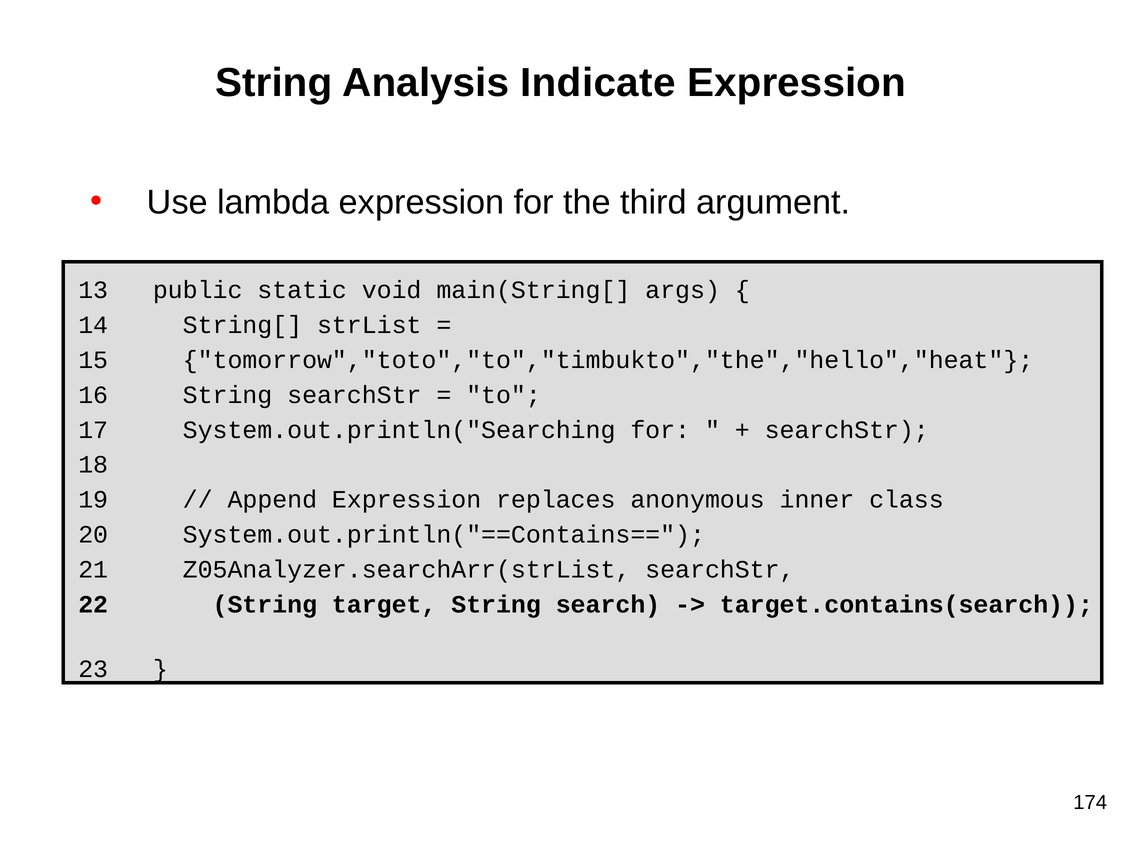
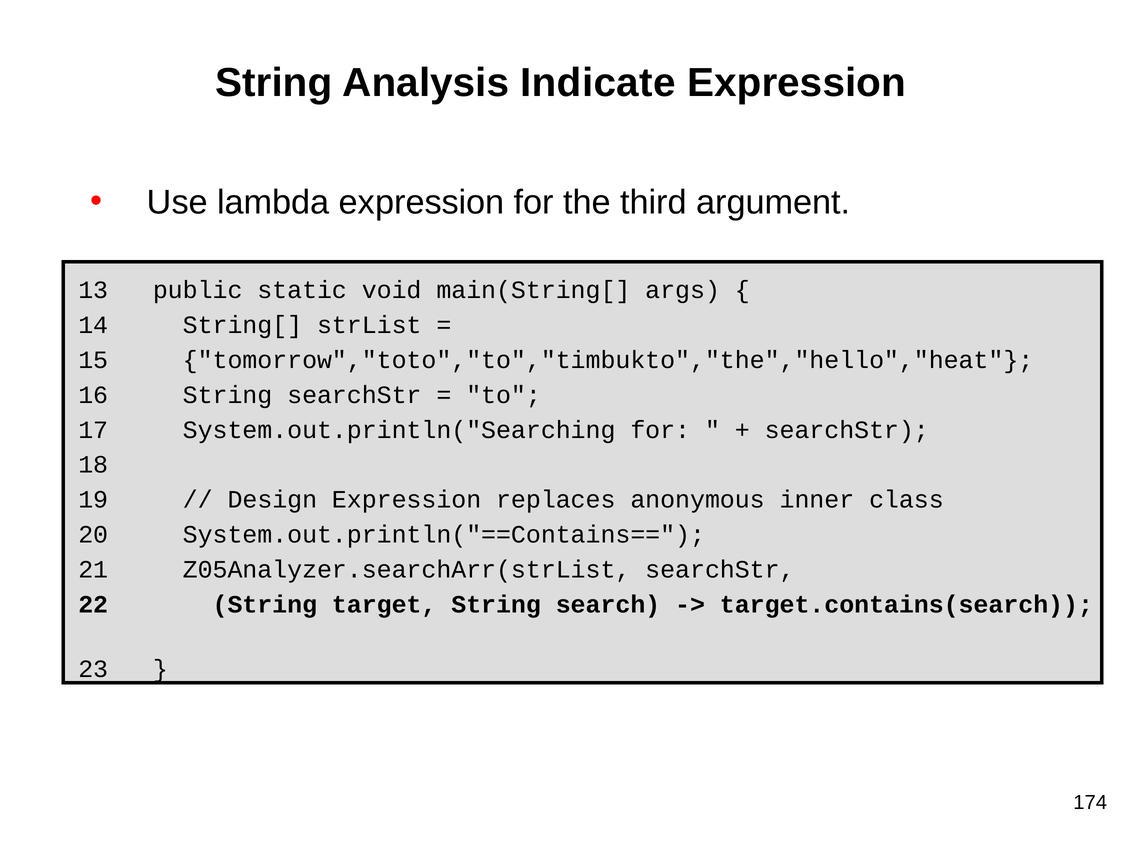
Append: Append -> Design
